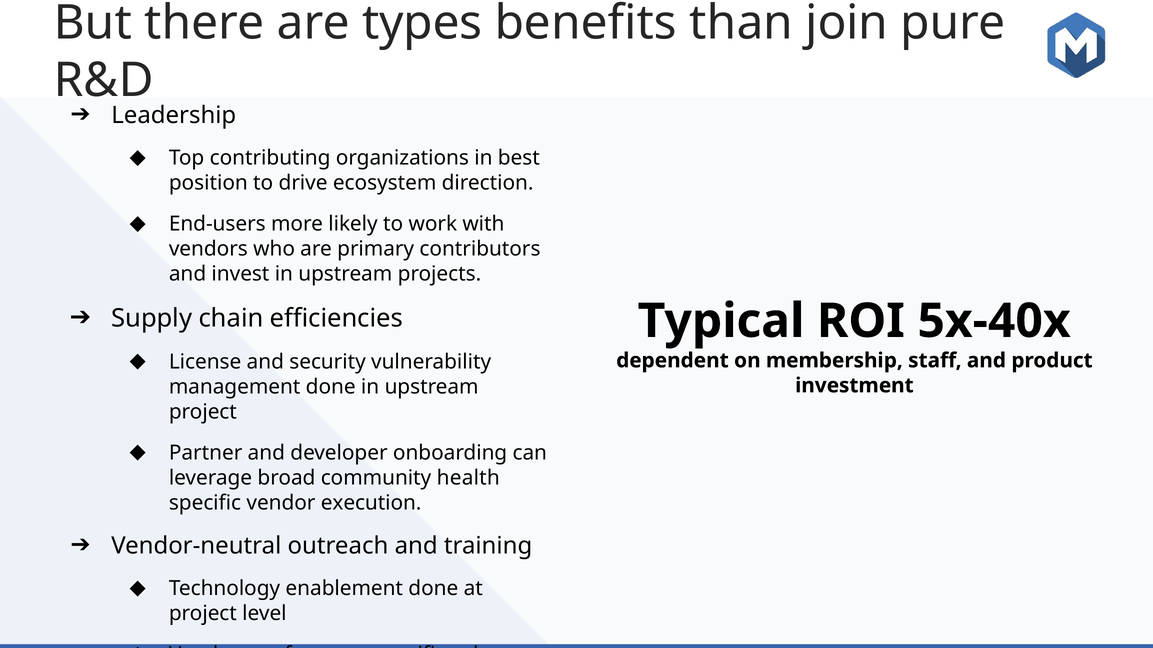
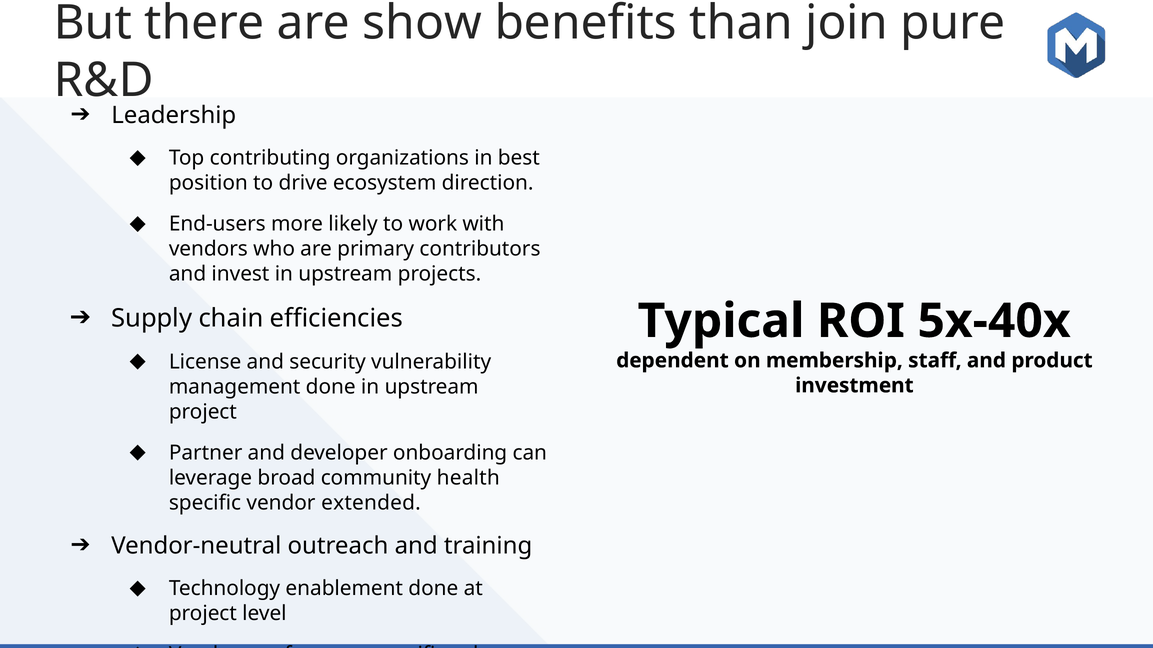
types: types -> show
execution: execution -> extended
